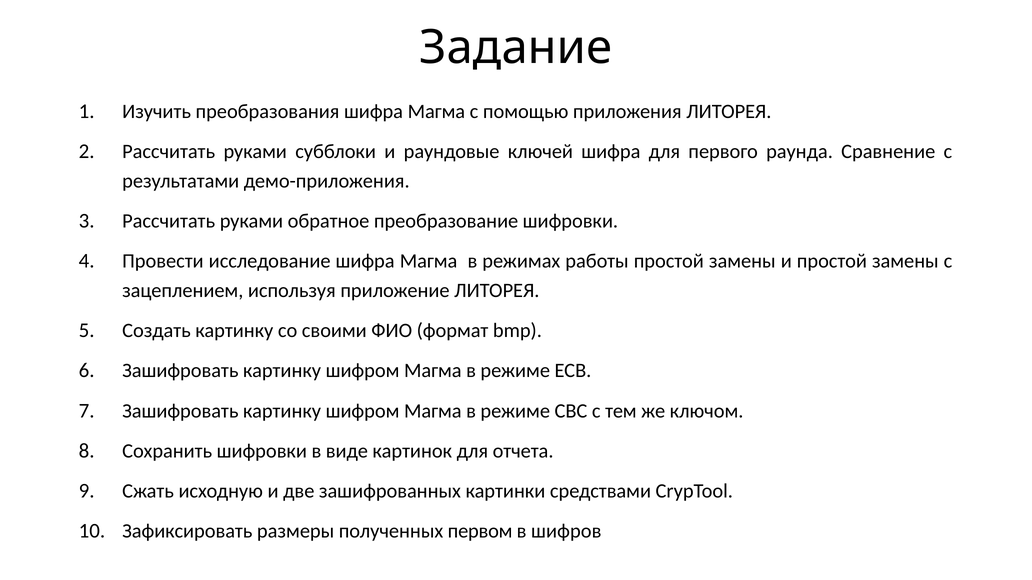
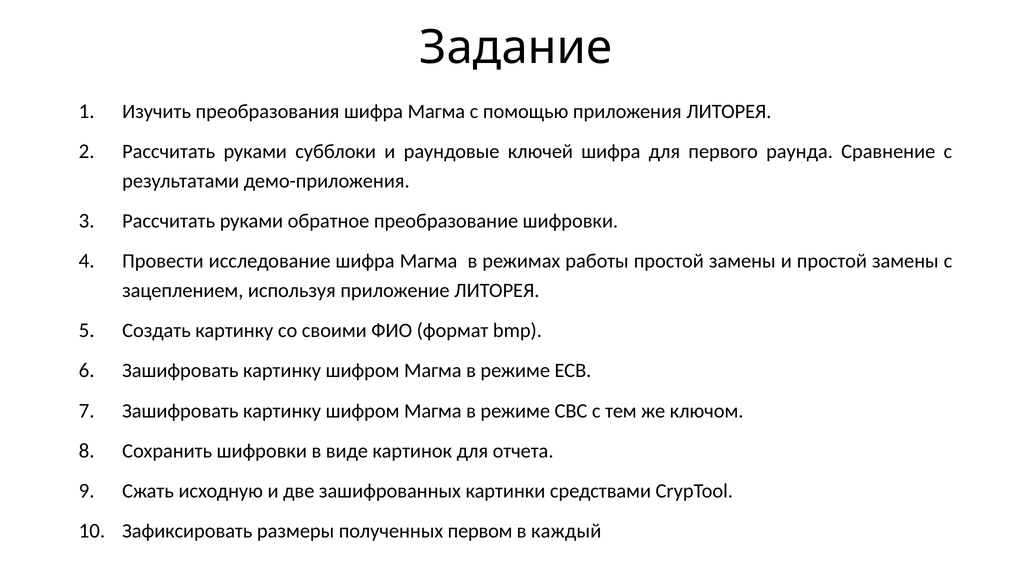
шифров: шифров -> каждый
